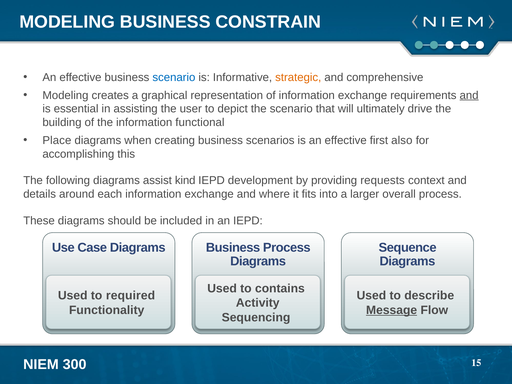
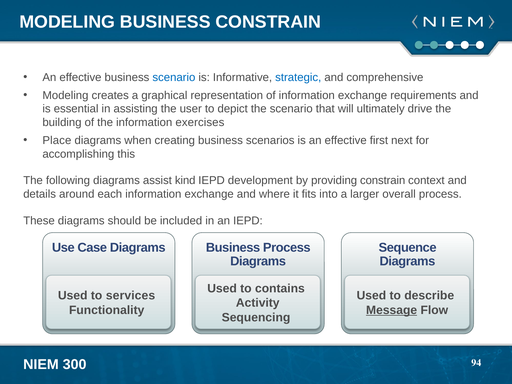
strategic colour: orange -> blue
and at (469, 95) underline: present -> none
functional: functional -> exercises
also: also -> next
providing requests: requests -> constrain
required: required -> services
15: 15 -> 94
